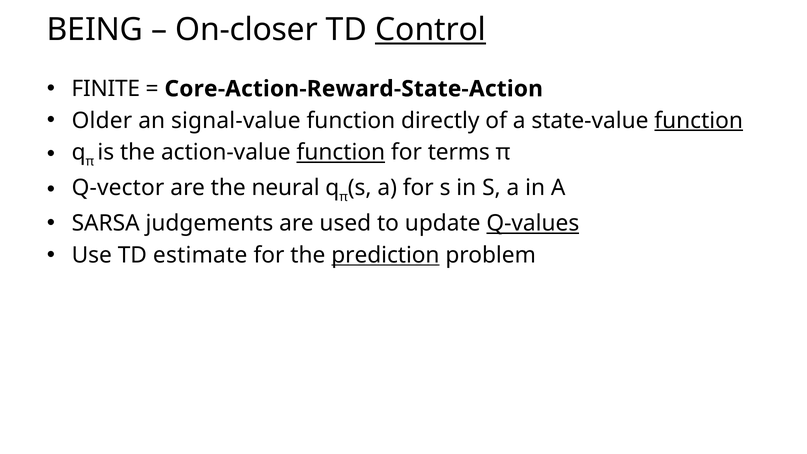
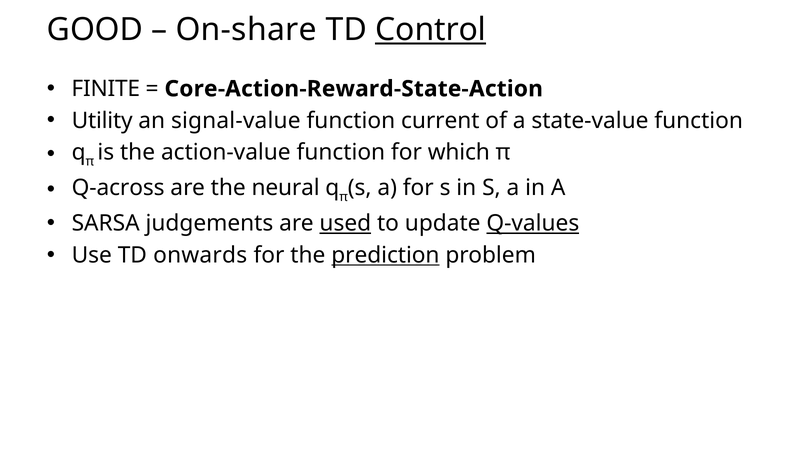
BEING: BEING -> GOOD
On-closer: On-closer -> On-share
Older: Older -> Utility
directly: directly -> current
function at (699, 121) underline: present -> none
function at (341, 152) underline: present -> none
terms: terms -> which
Q-vector: Q-vector -> Q-across
used underline: none -> present
estimate: estimate -> onwards
